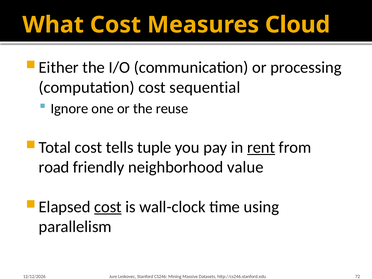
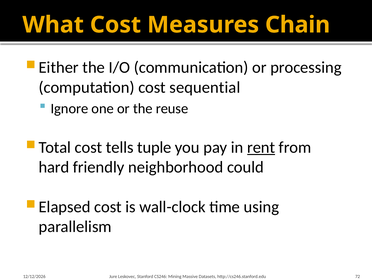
Cloud: Cloud -> Chain
road: road -> hard
value: value -> could
cost at (108, 207) underline: present -> none
